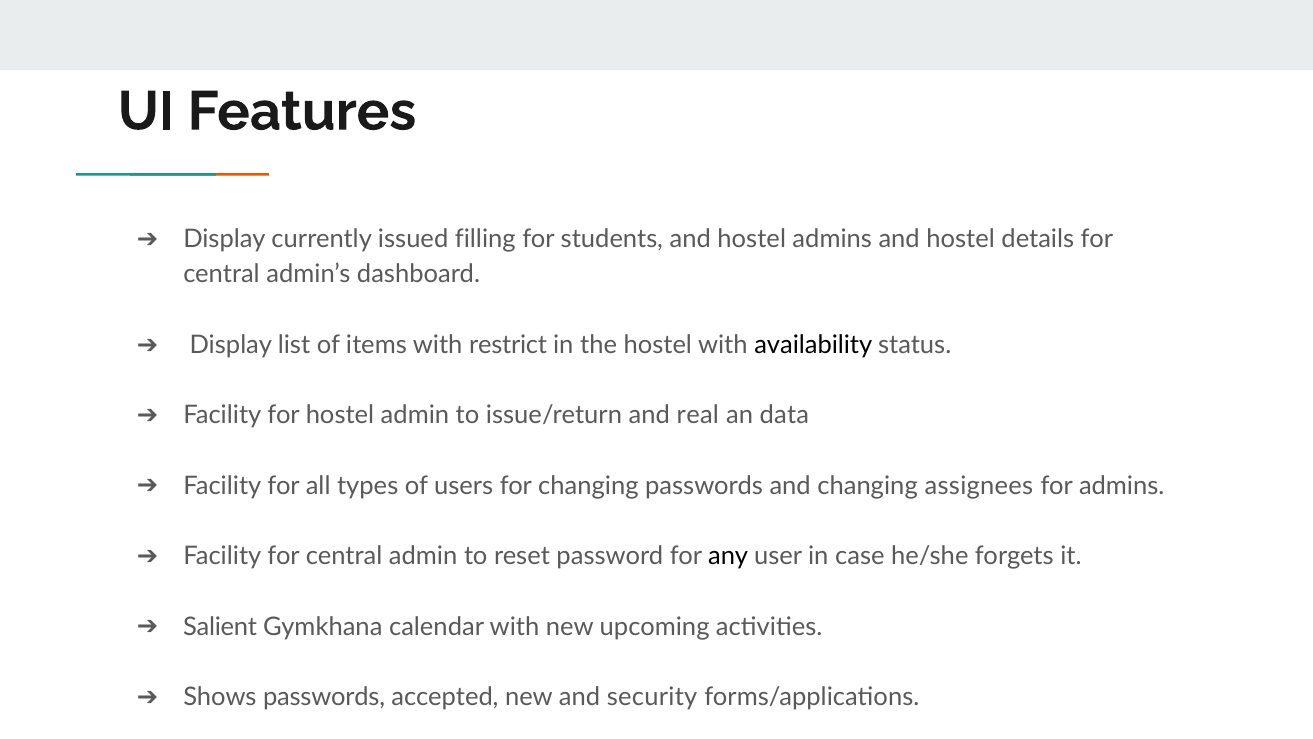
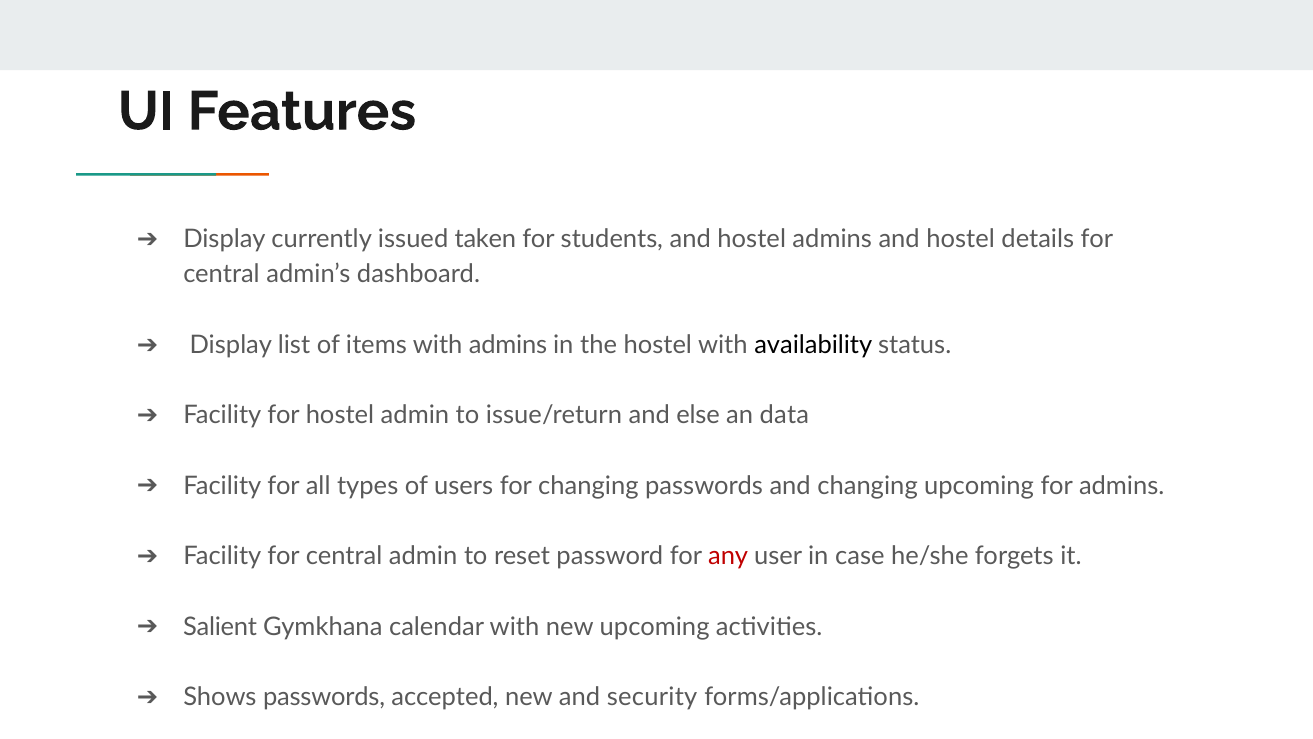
filling: filling -> taken
with restrict: restrict -> admins
real: real -> else
changing assignees: assignees -> upcoming
any colour: black -> red
